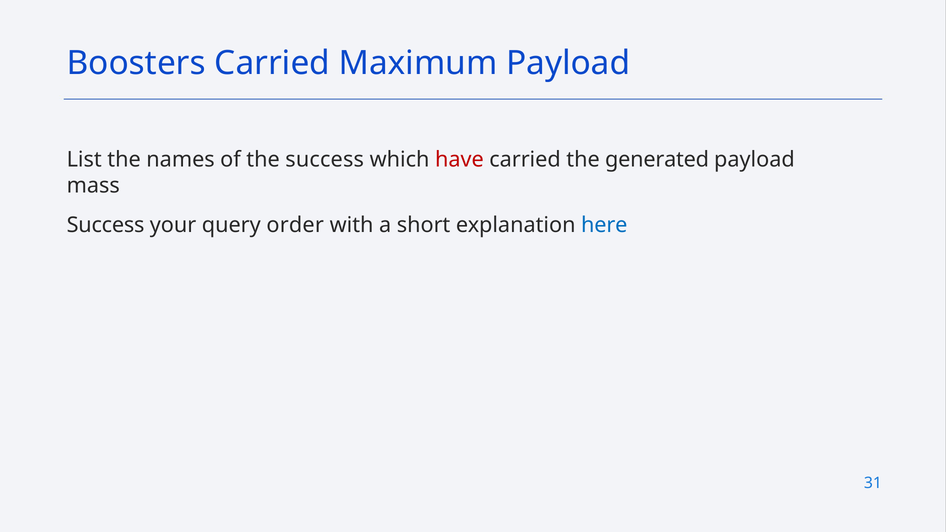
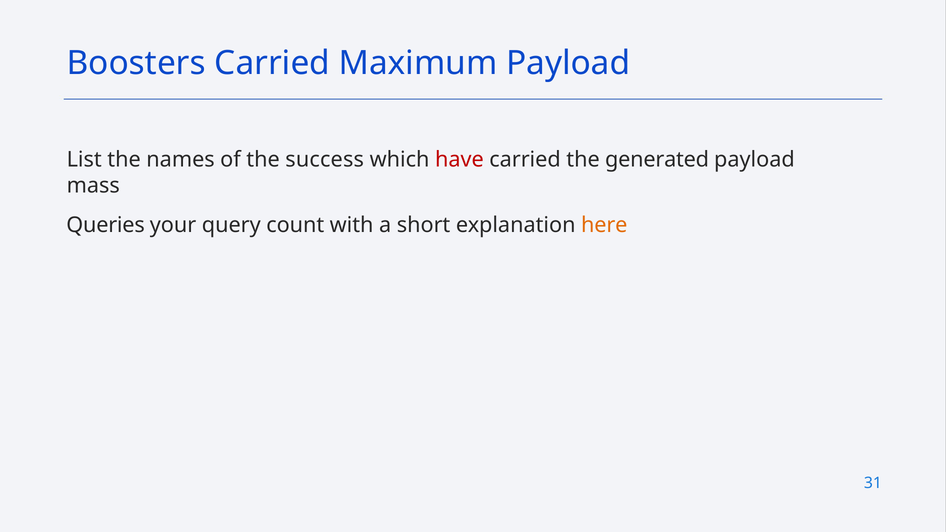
Success at (106, 225): Success -> Queries
order: order -> count
here colour: blue -> orange
